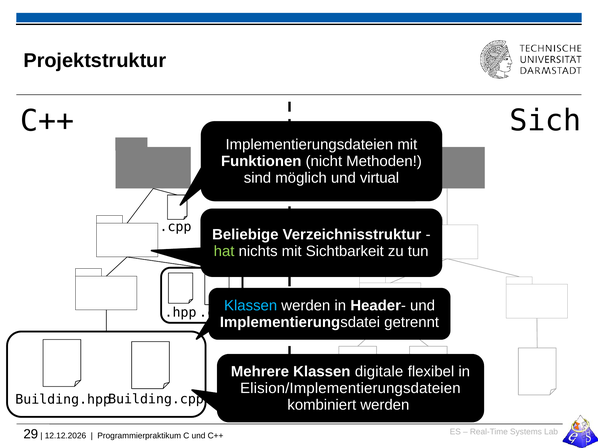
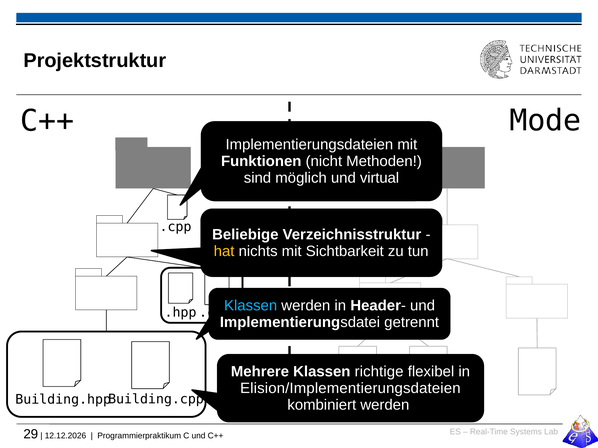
Sich: Sich -> Mode
hat colour: light green -> yellow
digitale: digitale -> richtige
